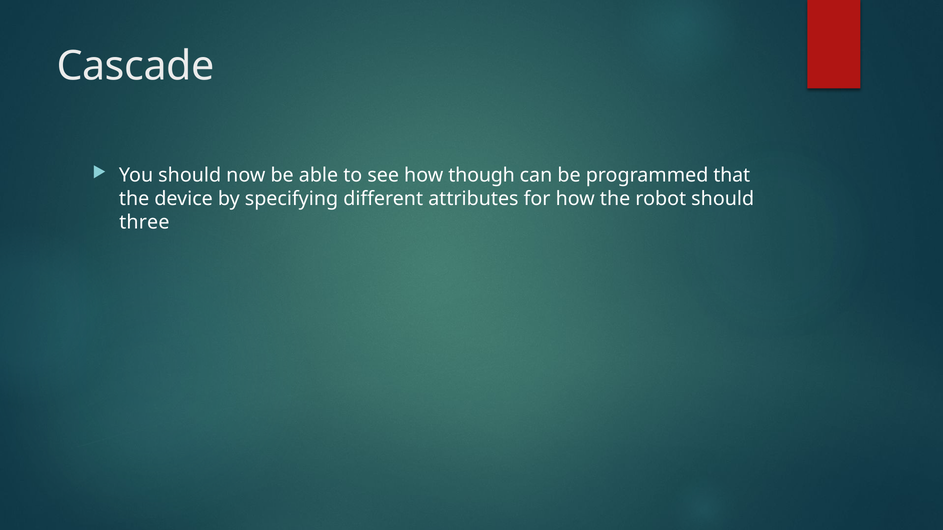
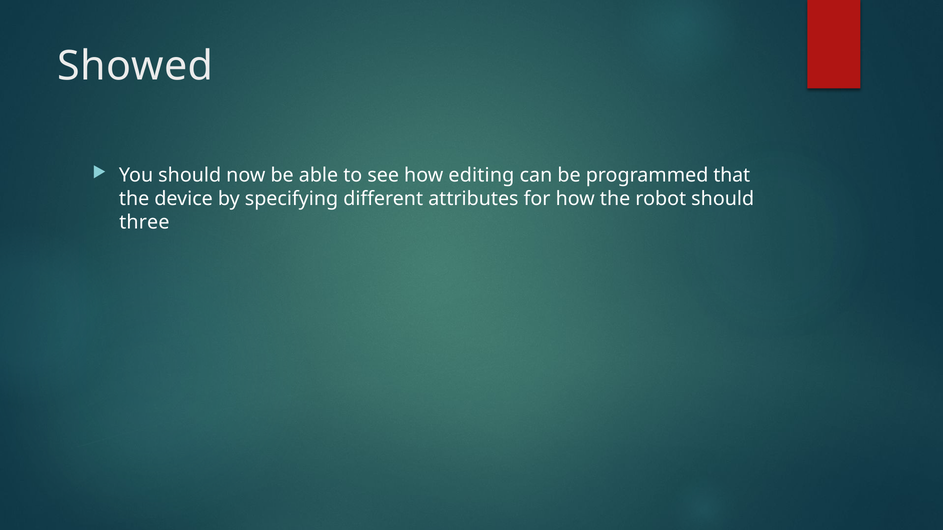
Cascade: Cascade -> Showed
though: though -> editing
